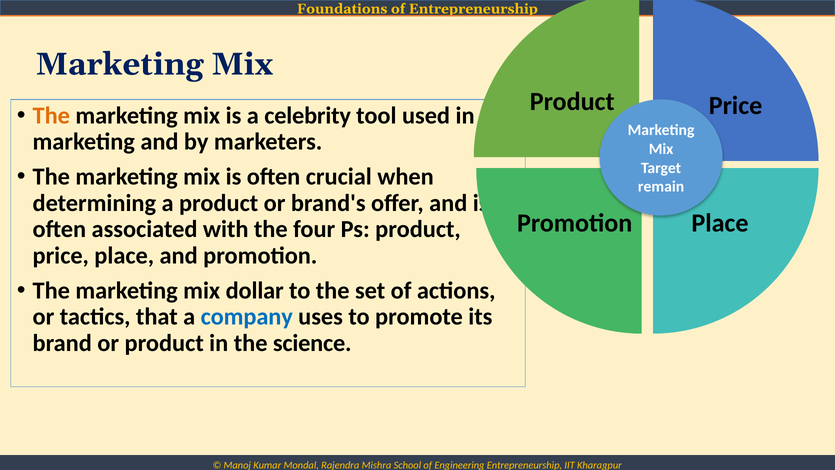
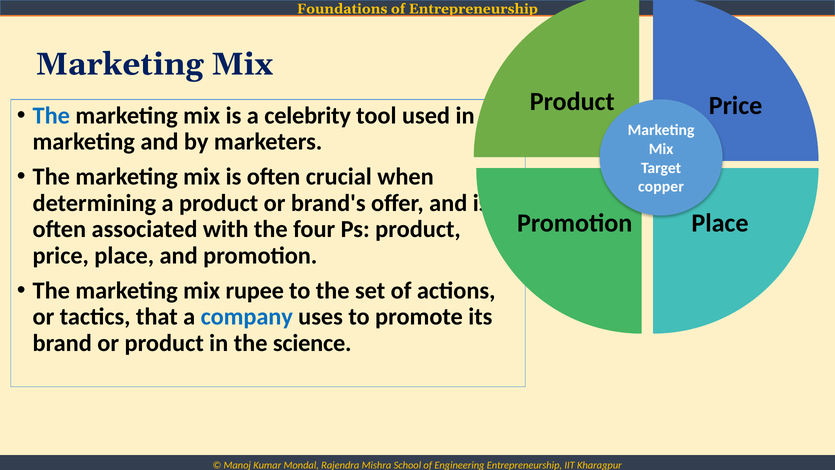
The at (51, 115) colour: orange -> blue
remain: remain -> copper
dollar: dollar -> rupee
